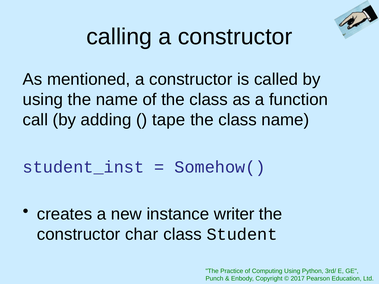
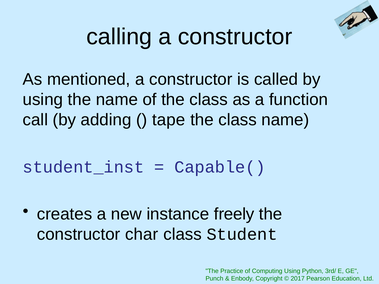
Somehow(: Somehow( -> Capable(
writer: writer -> freely
